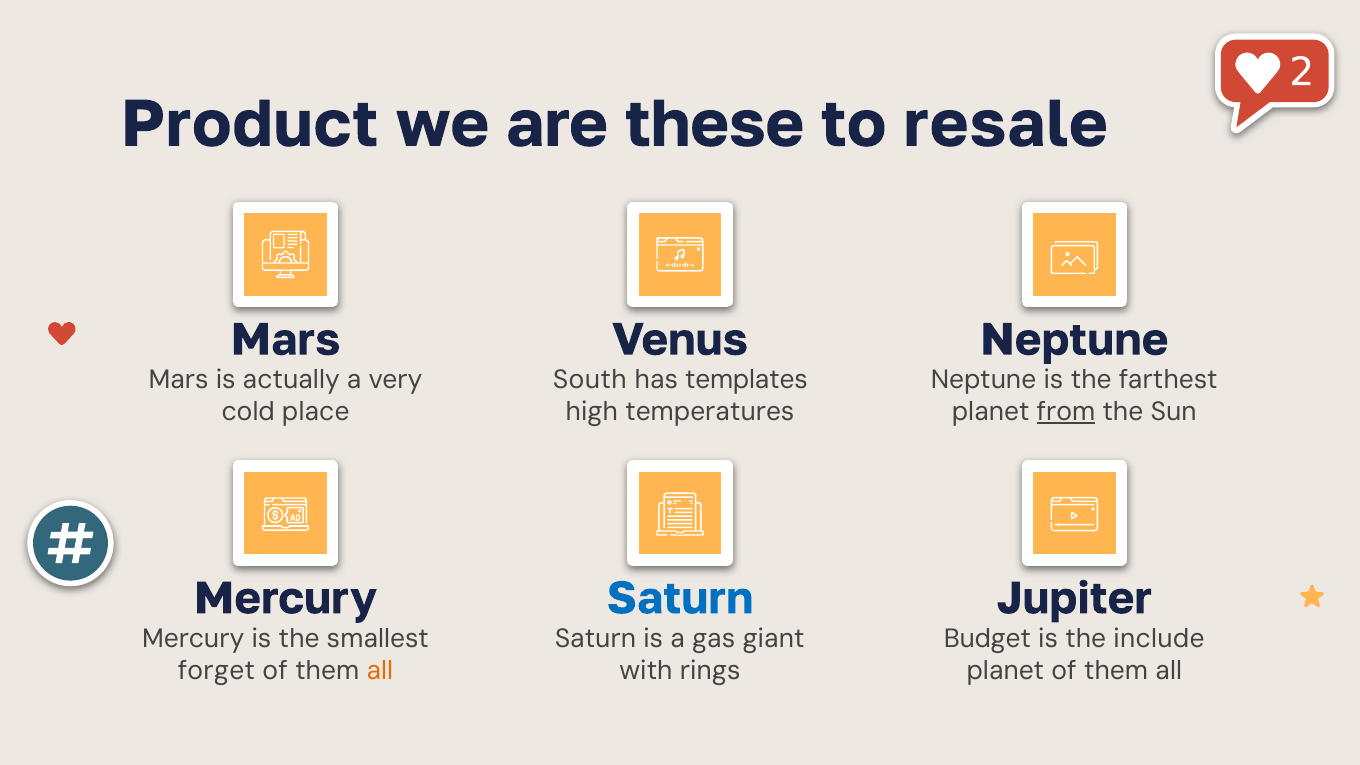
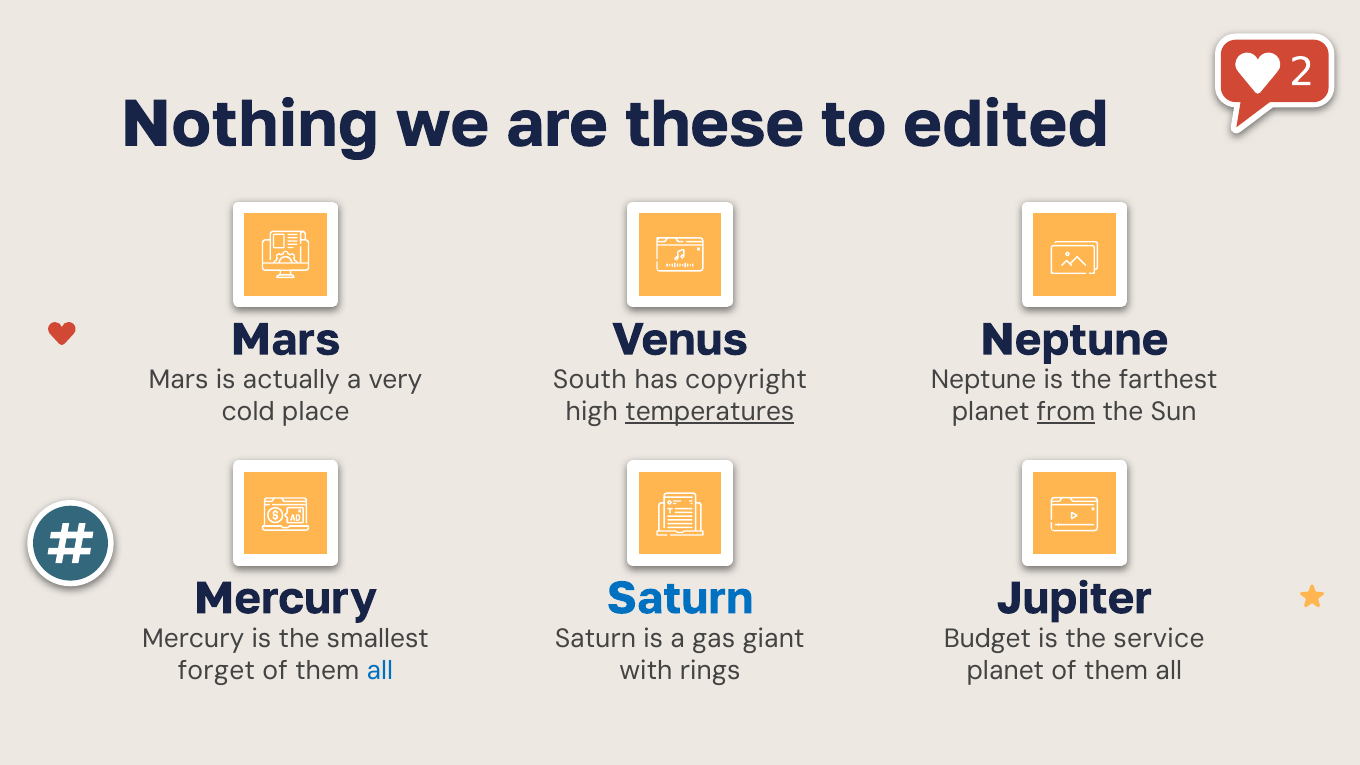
Product: Product -> Nothing
resale: resale -> edited
templates: templates -> copyright
temperatures underline: none -> present
include: include -> service
all at (380, 670) colour: orange -> blue
